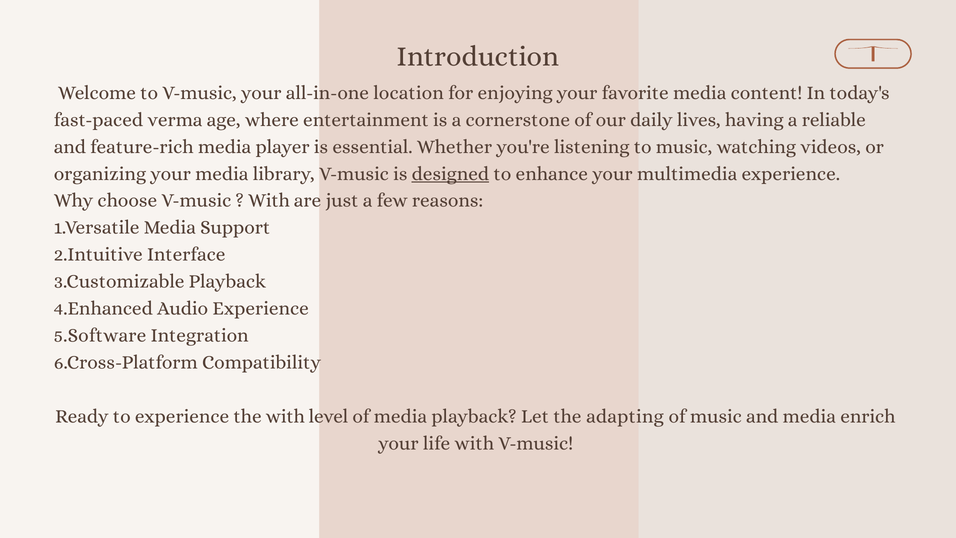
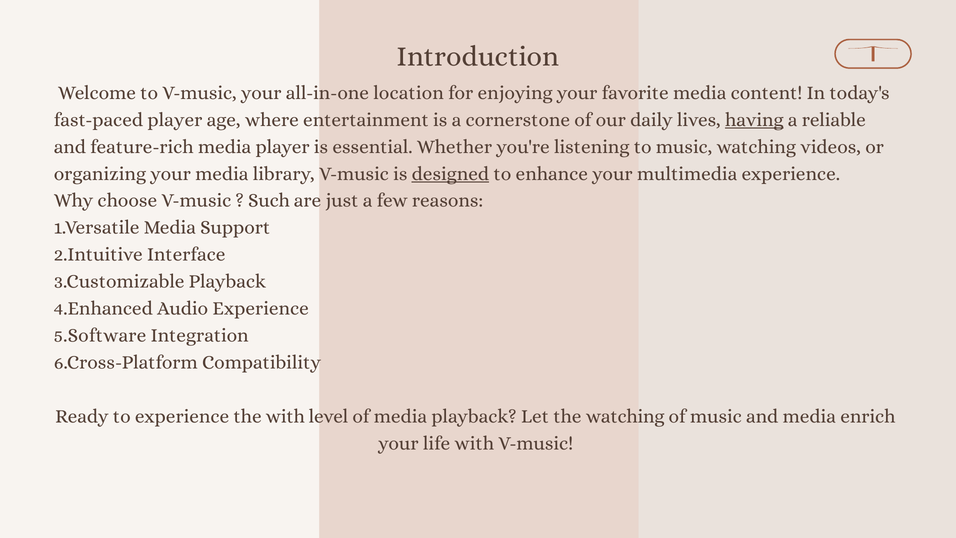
fast-paced verma: verma -> player
having underline: none -> present
With at (269, 201): With -> Such
the adapting: adapting -> watching
